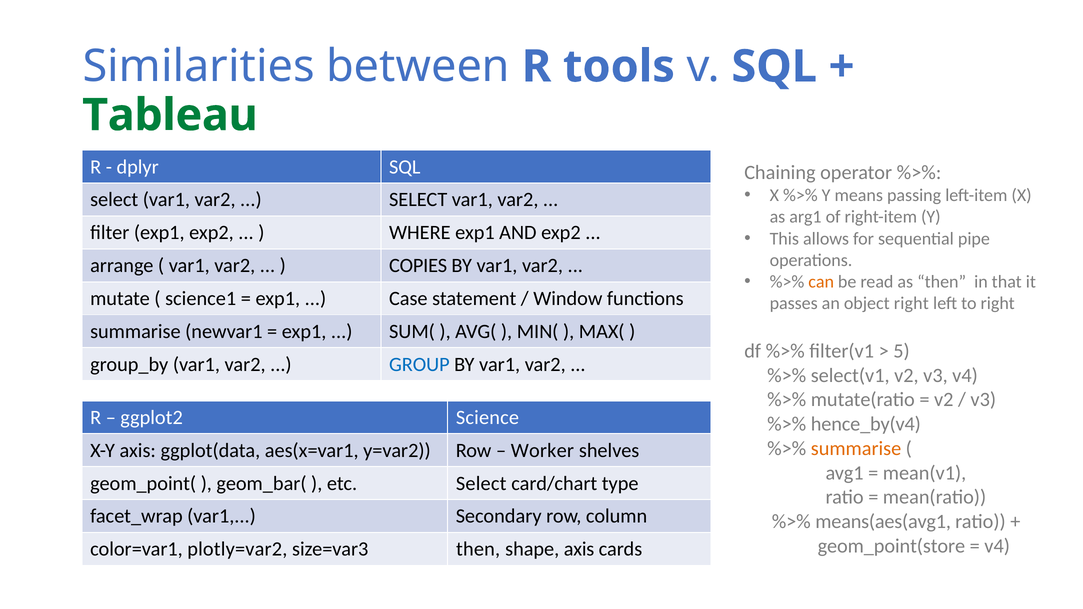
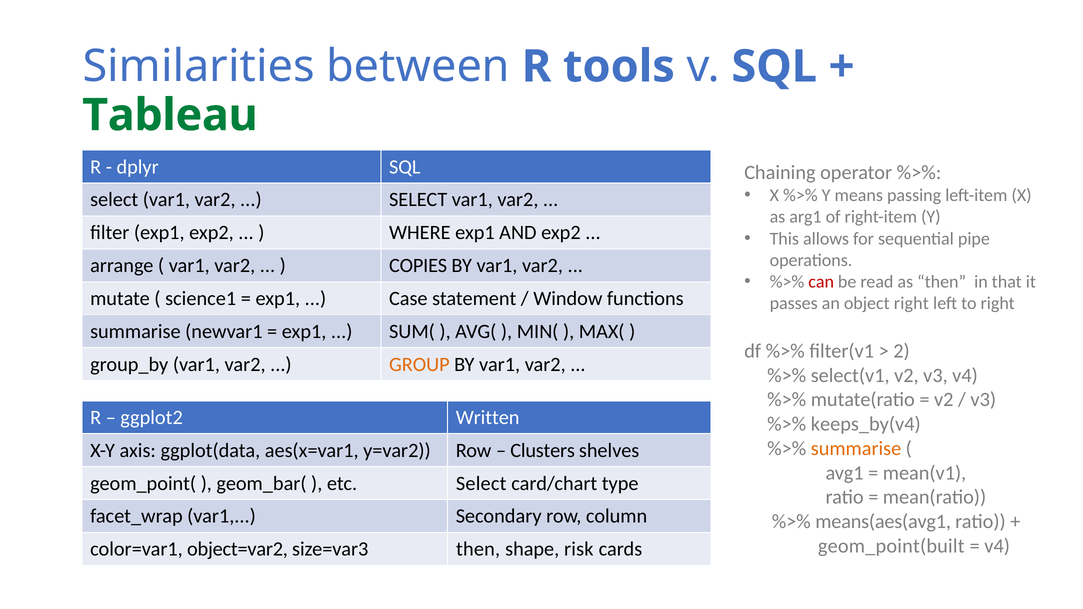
can colour: orange -> red
5: 5 -> 2
GROUP colour: blue -> orange
Science: Science -> Written
hence_by(v4: hence_by(v4 -> keeps_by(v4
Worker: Worker -> Clusters
geom_point(store: geom_point(store -> geom_point(built
plotly=var2: plotly=var2 -> object=var2
shape axis: axis -> risk
